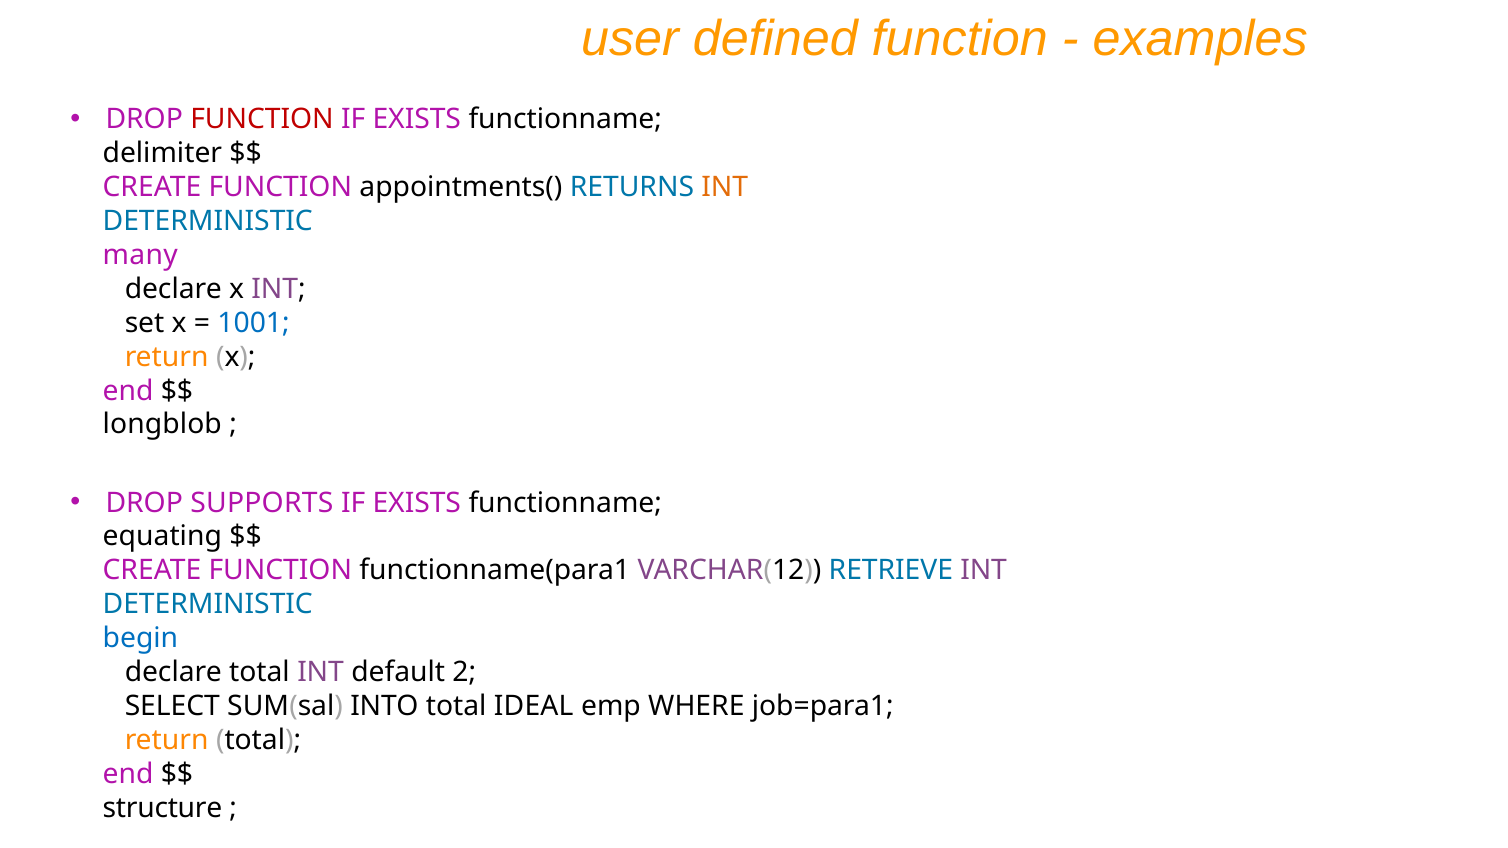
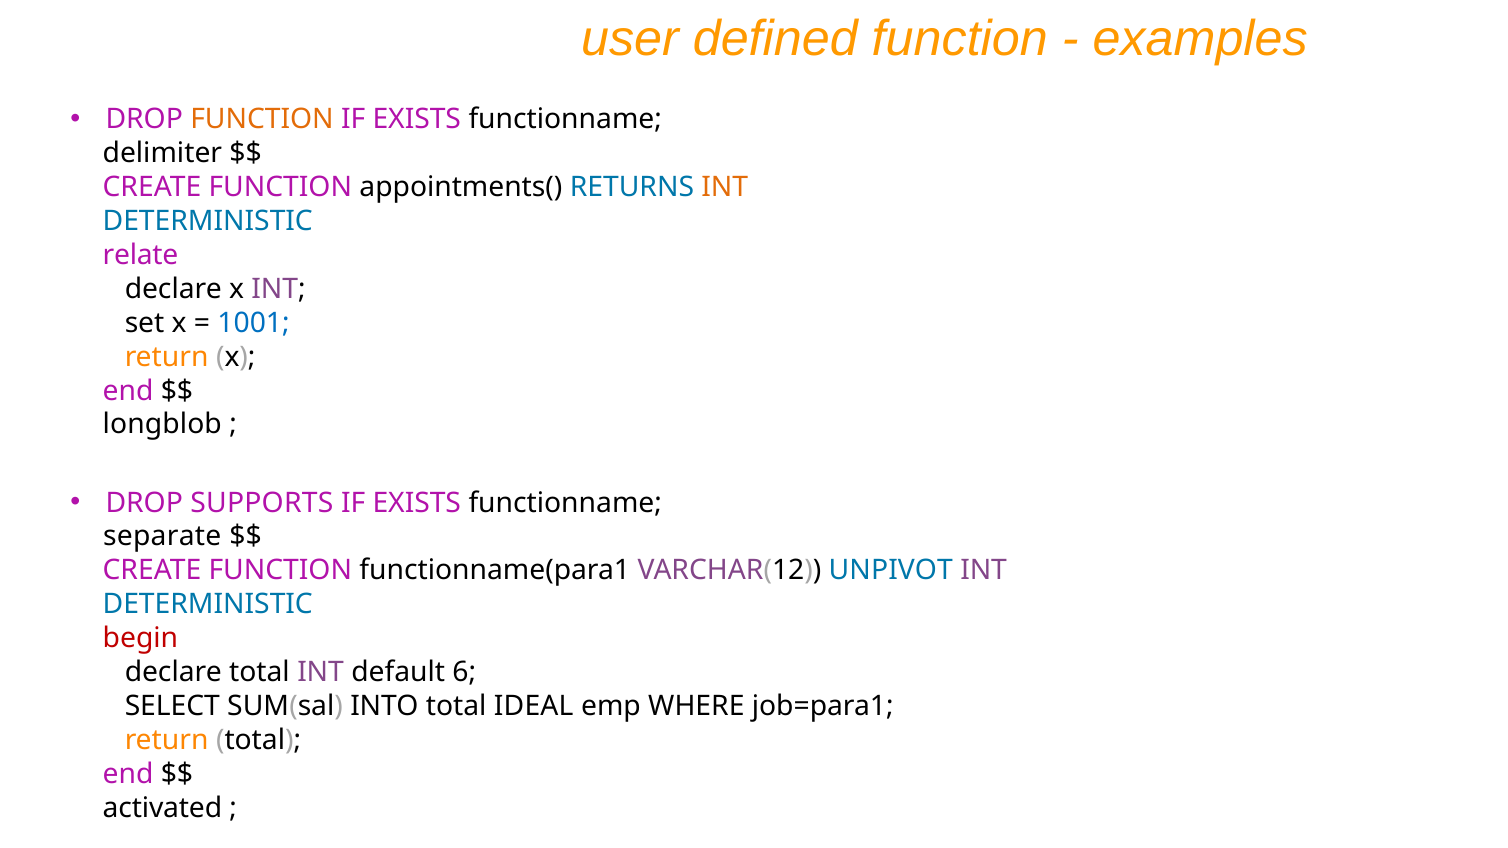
FUNCTION at (262, 119) colour: red -> orange
many: many -> relate
equating: equating -> separate
RETRIEVE: RETRIEVE -> UNPIVOT
begin colour: blue -> red
2: 2 -> 6
structure: structure -> activated
